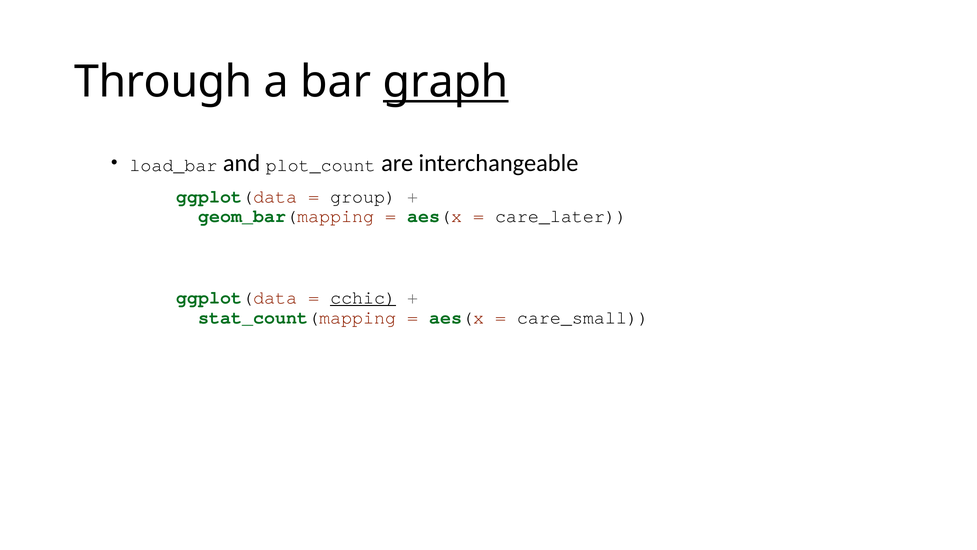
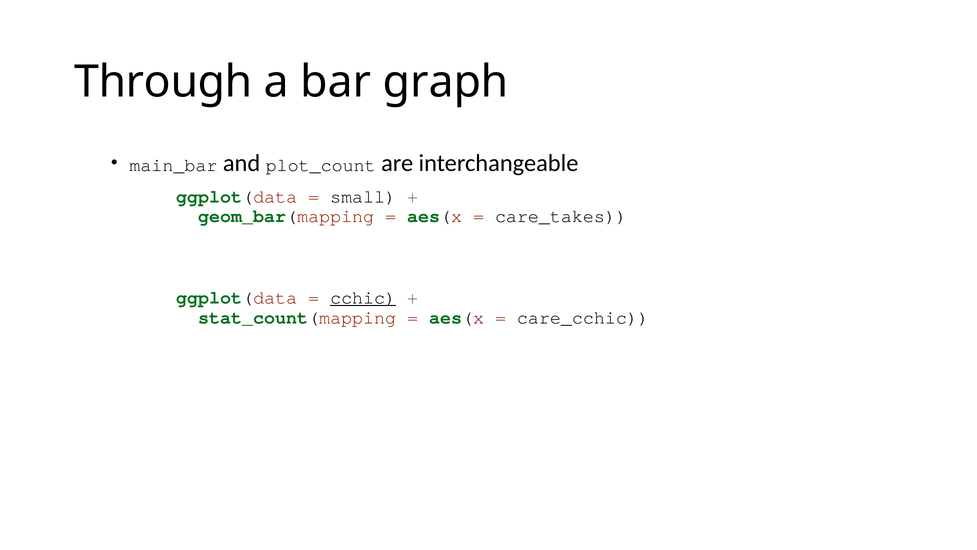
graph underline: present -> none
load_bar: load_bar -> main_bar
group: group -> small
care_later: care_later -> care_takes
care_small: care_small -> care_cchic
